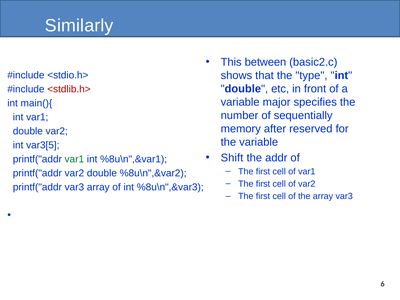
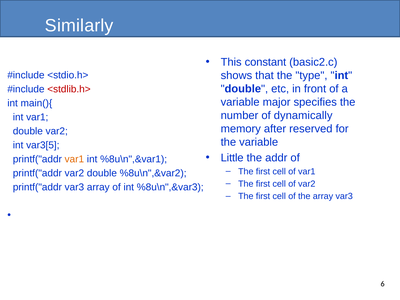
between: between -> constant
sequentially: sequentially -> dynamically
Shift: Shift -> Little
var1 at (74, 159) colour: green -> orange
